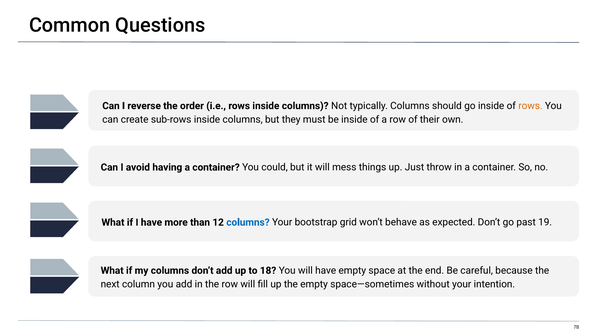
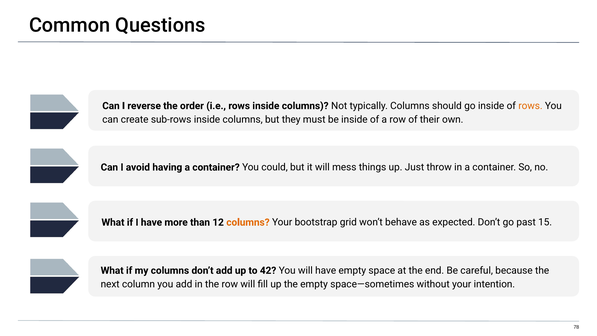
columns at (248, 222) colour: blue -> orange
19: 19 -> 15
18: 18 -> 42
